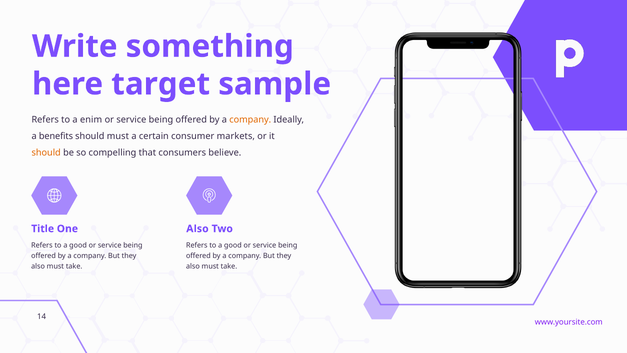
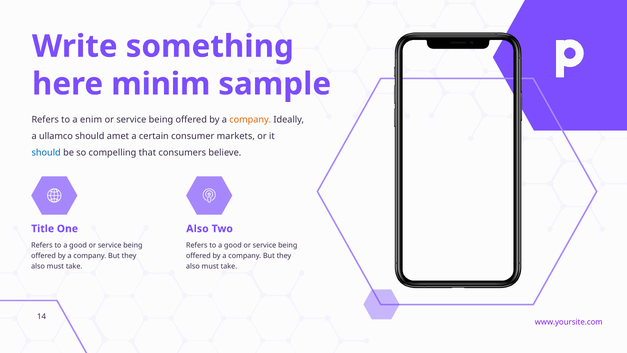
target: target -> minim
benefits: benefits -> ullamco
should must: must -> amet
should at (46, 153) colour: orange -> blue
